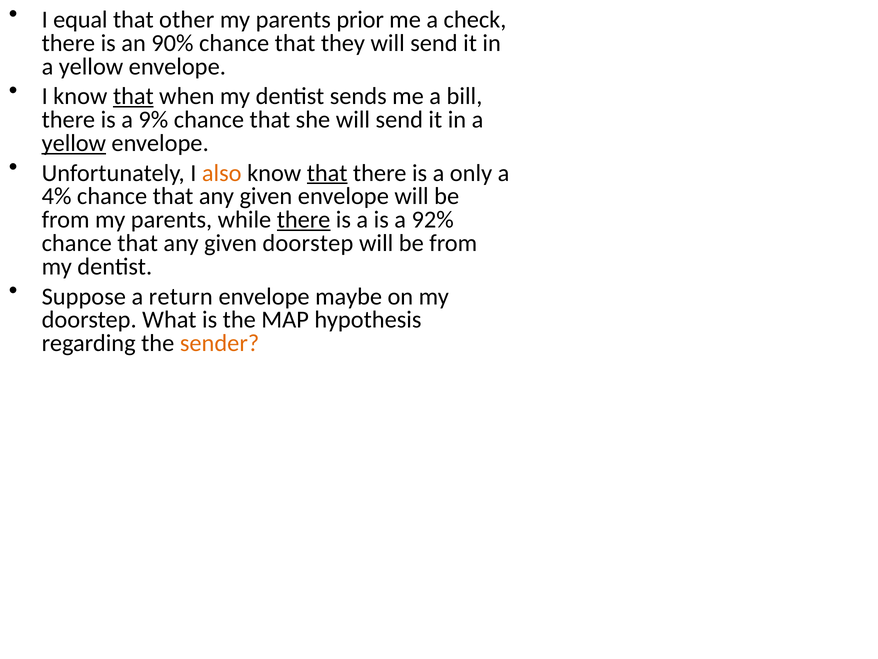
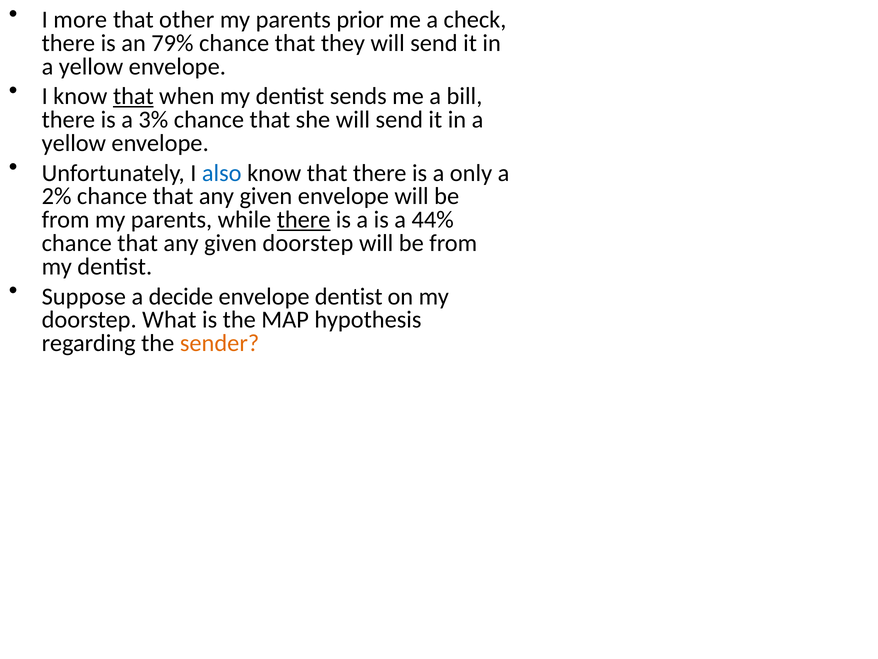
equal: equal -> more
90%: 90% -> 79%
9%: 9% -> 3%
yellow at (74, 143) underline: present -> none
also colour: orange -> blue
that at (327, 173) underline: present -> none
4%: 4% -> 2%
92%: 92% -> 44%
return: return -> decide
envelope maybe: maybe -> dentist
